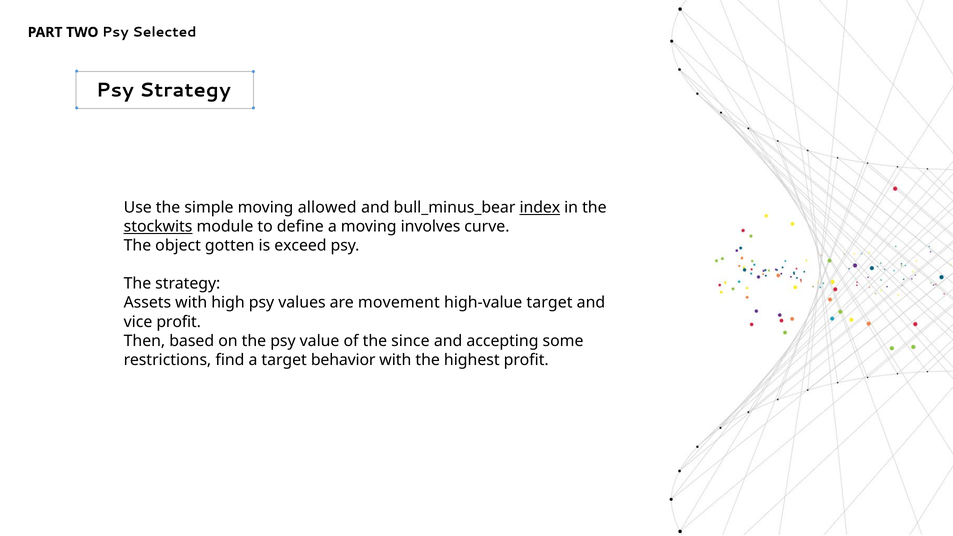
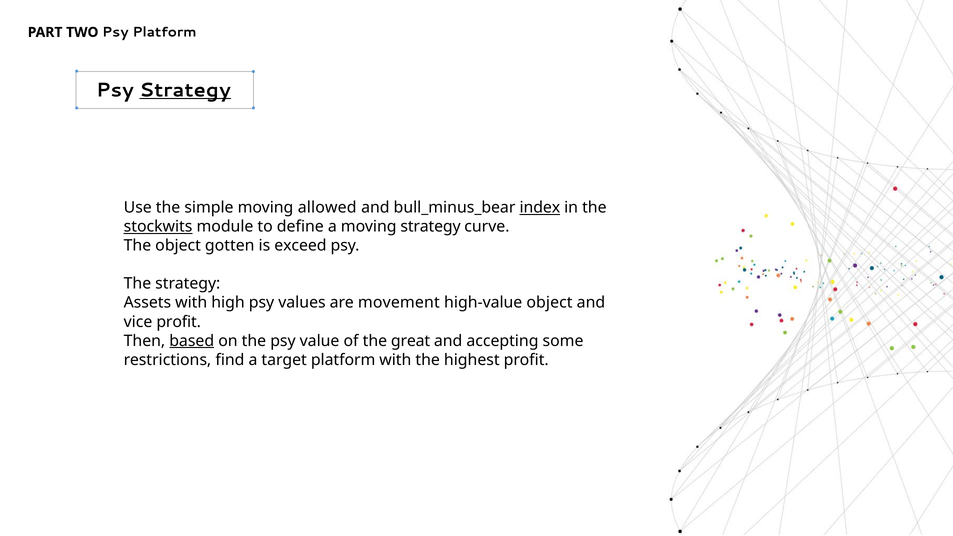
Psy Selected: Selected -> Platform
Strategy at (185, 90) underline: none -> present
moving involves: involves -> strategy
high-value target: target -> object
based underline: none -> present
since: since -> great
target behavior: behavior -> platform
